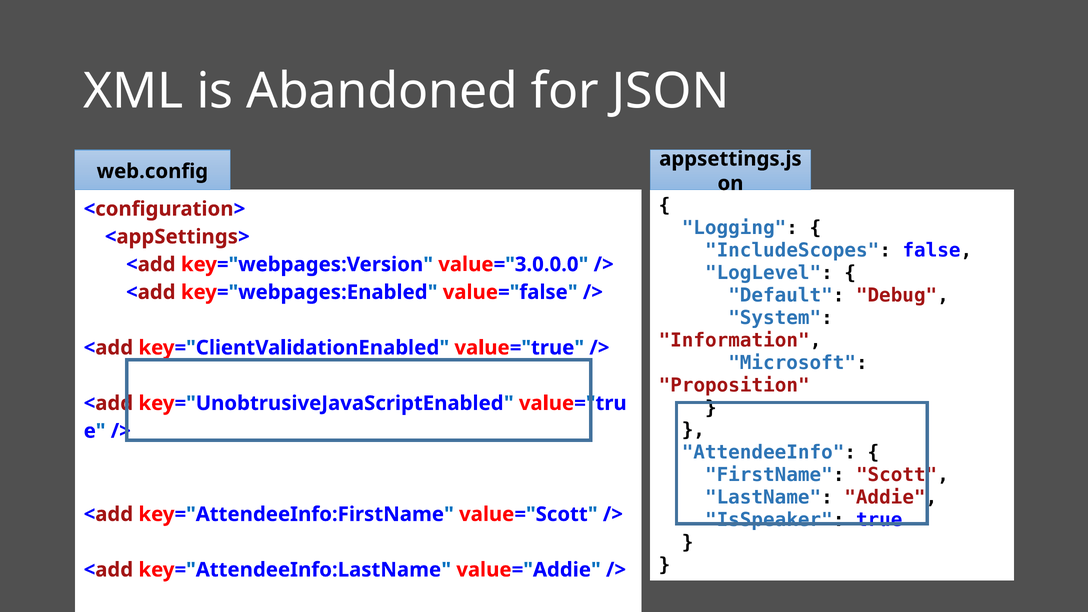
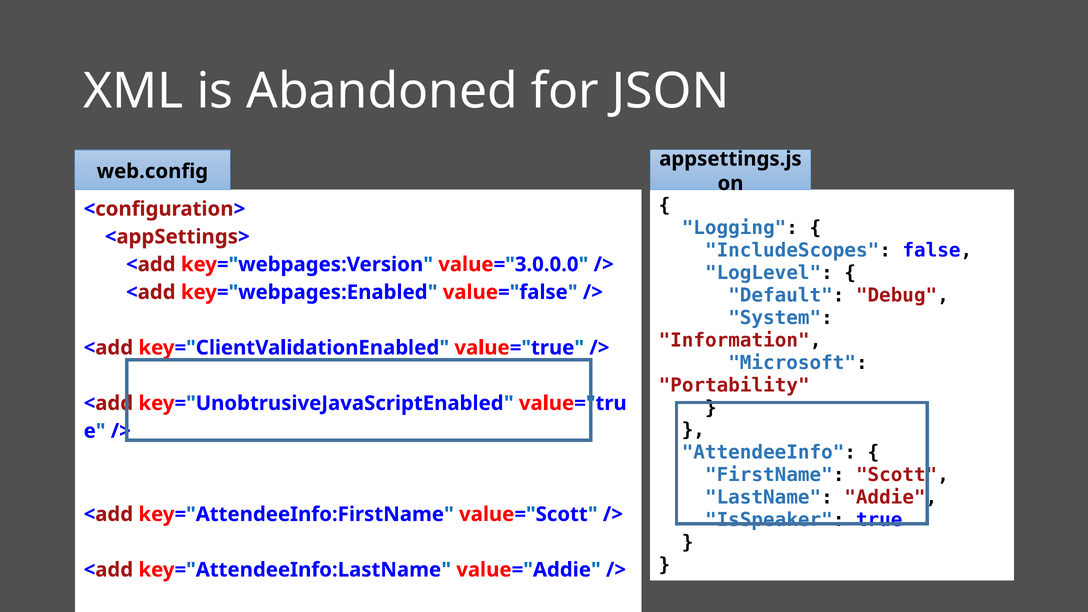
Proposition: Proposition -> Portability
